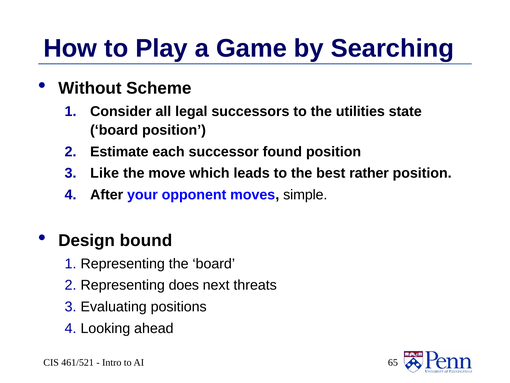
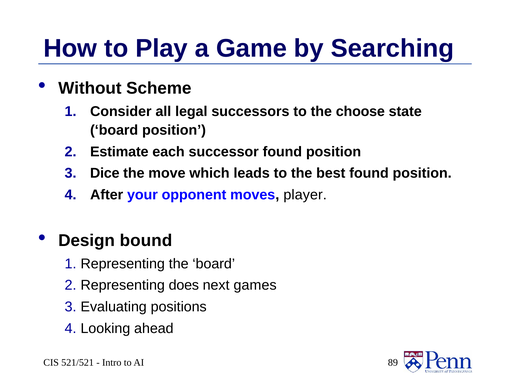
utilities: utilities -> choose
Like: Like -> Dice
best rather: rather -> found
simple: simple -> player
threats: threats -> games
461/521: 461/521 -> 521/521
65: 65 -> 89
